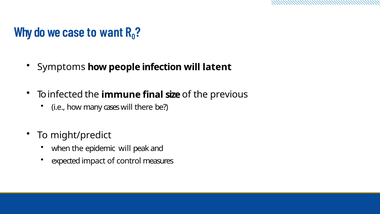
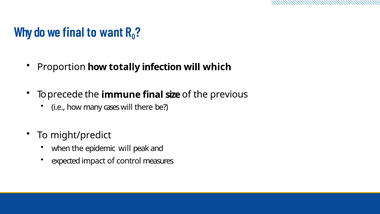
we case: case -> final
Symptoms: Symptoms -> Proportion
people: people -> totally
latent: latent -> which
infected: infected -> precede
